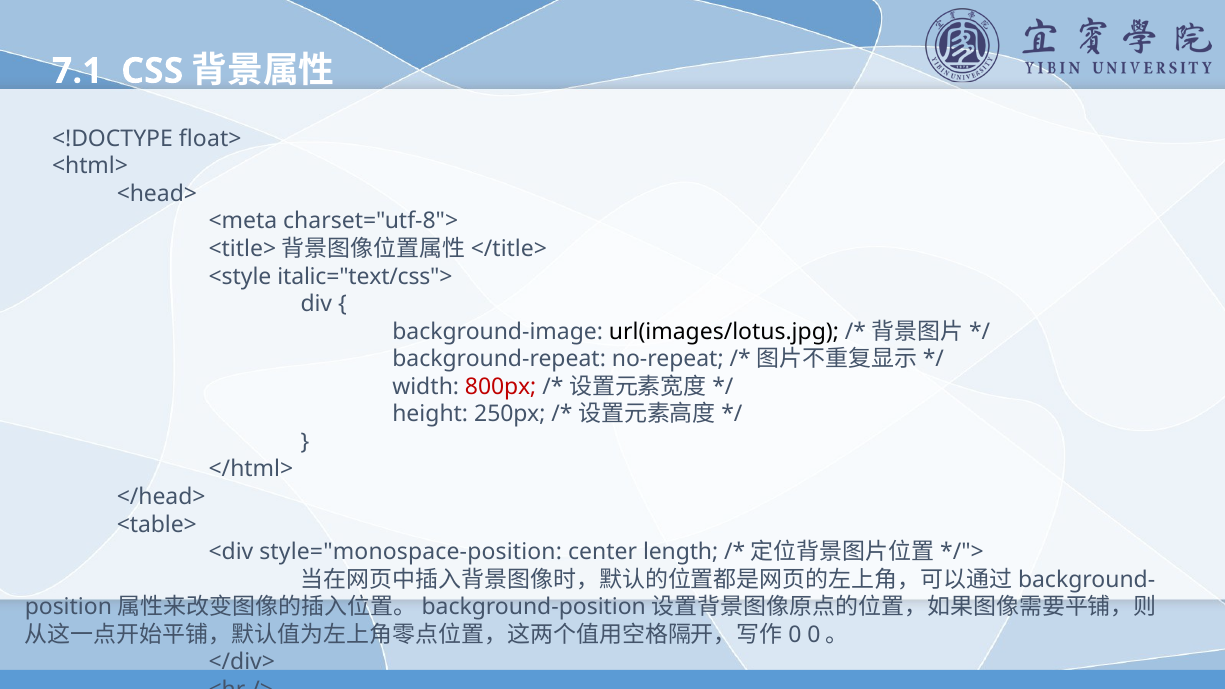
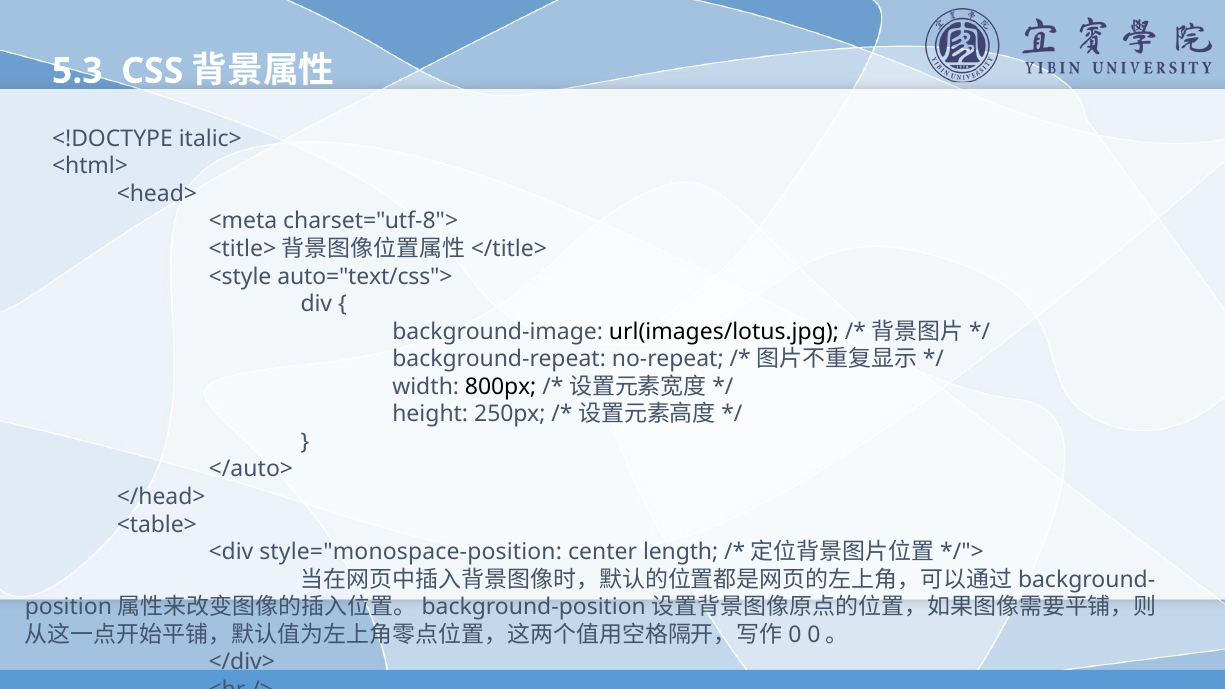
7.1: 7.1 -> 5.3
float>: float> -> italic>
italic="text/css">: italic="text/css"> -> auto="text/css">
800px colour: red -> black
</html> at (251, 469): </html> -> </auto>
